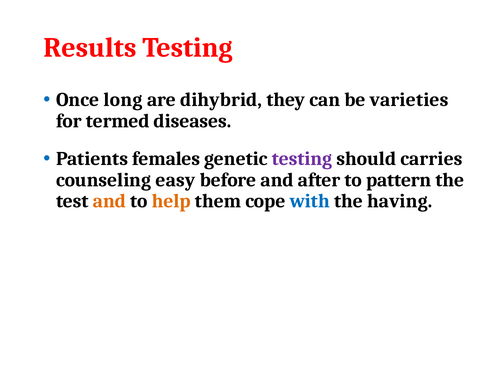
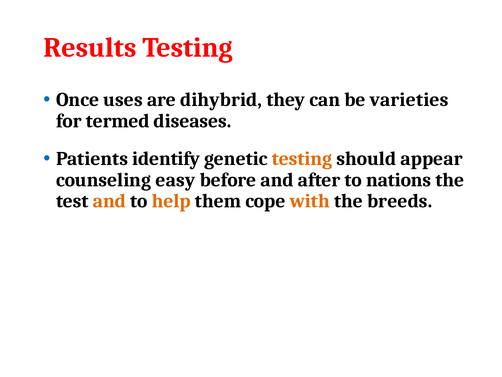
long: long -> uses
females: females -> identify
testing at (302, 159) colour: purple -> orange
carries: carries -> appear
pattern: pattern -> nations
with colour: blue -> orange
having: having -> breeds
